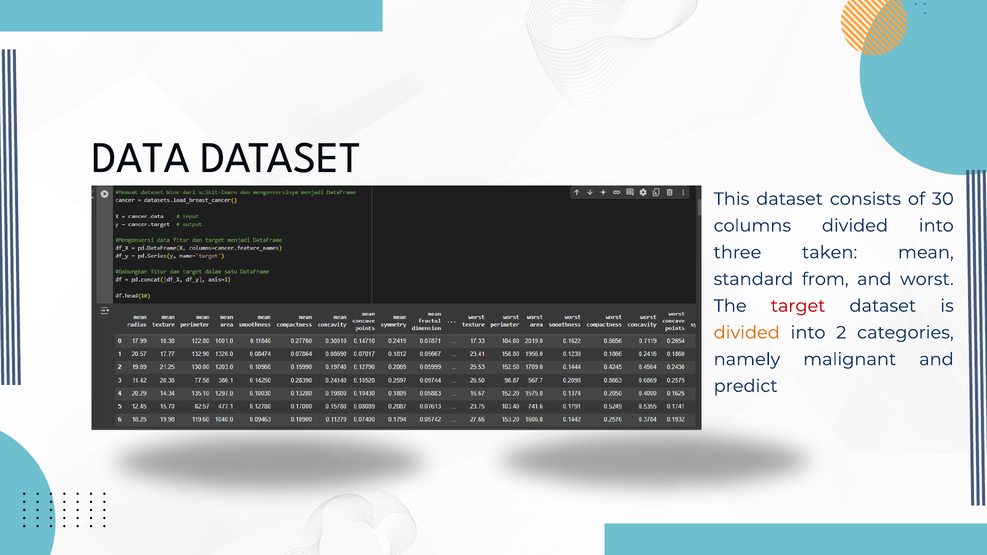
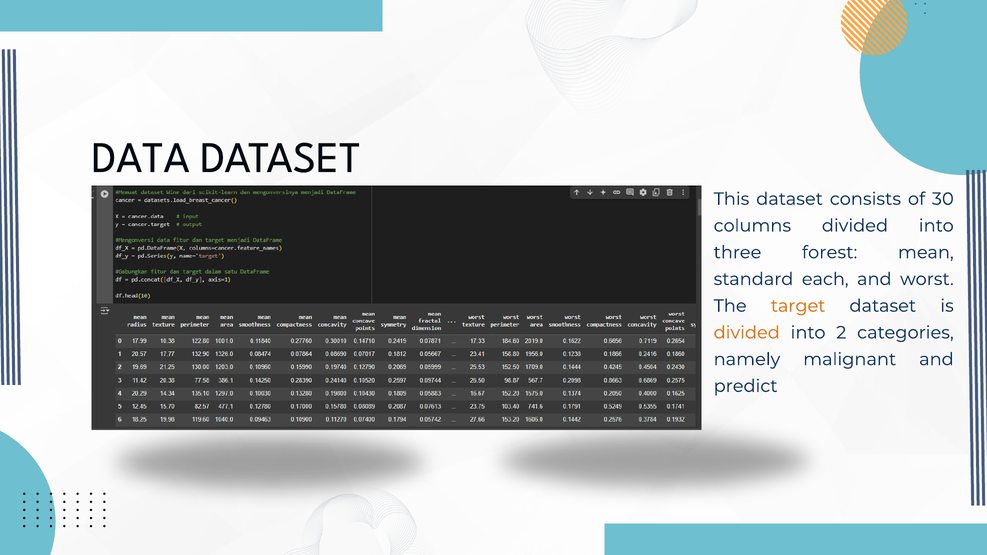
taken: taken -> forest
from: from -> each
target colour: red -> orange
